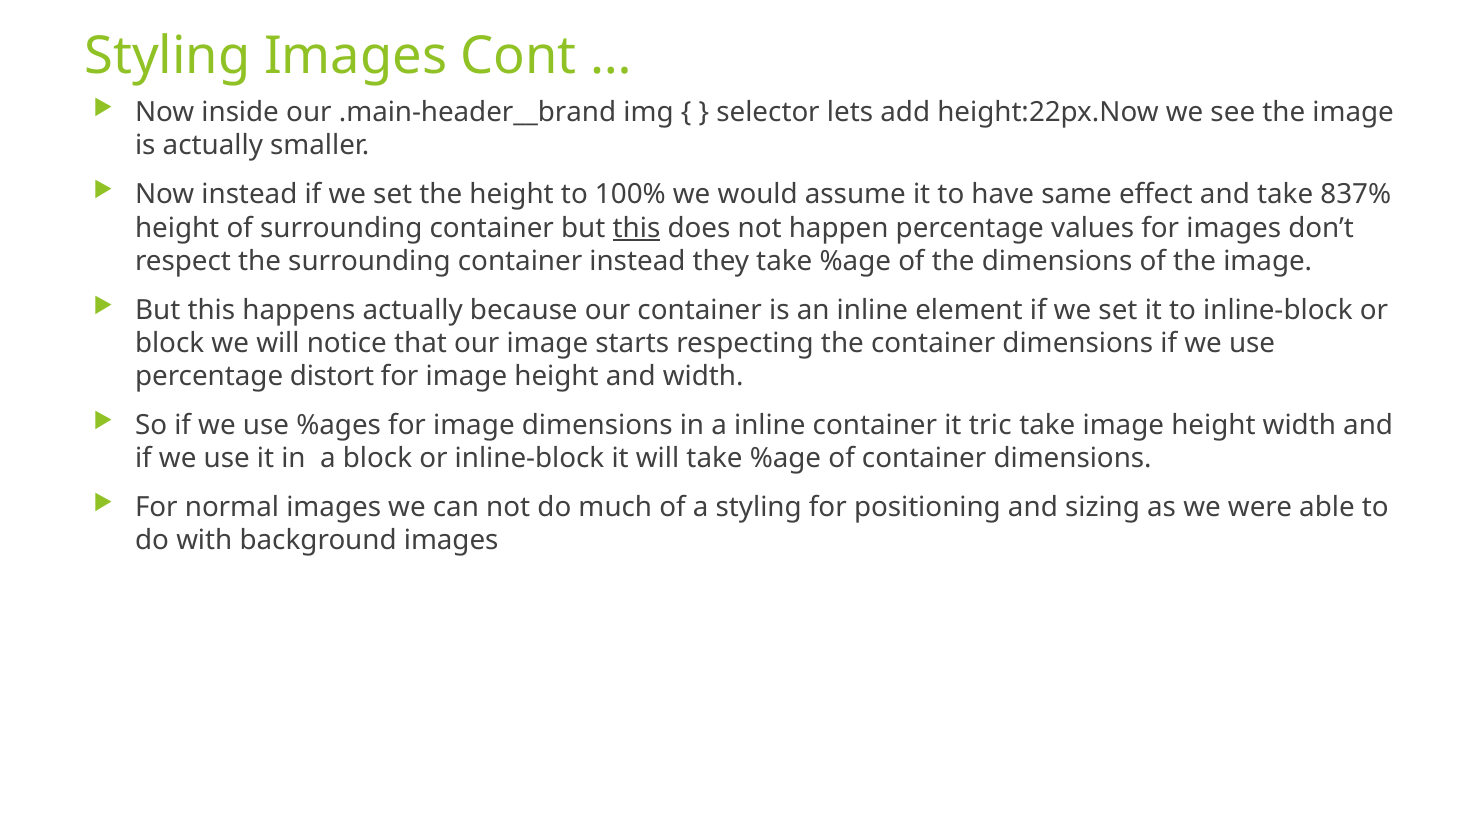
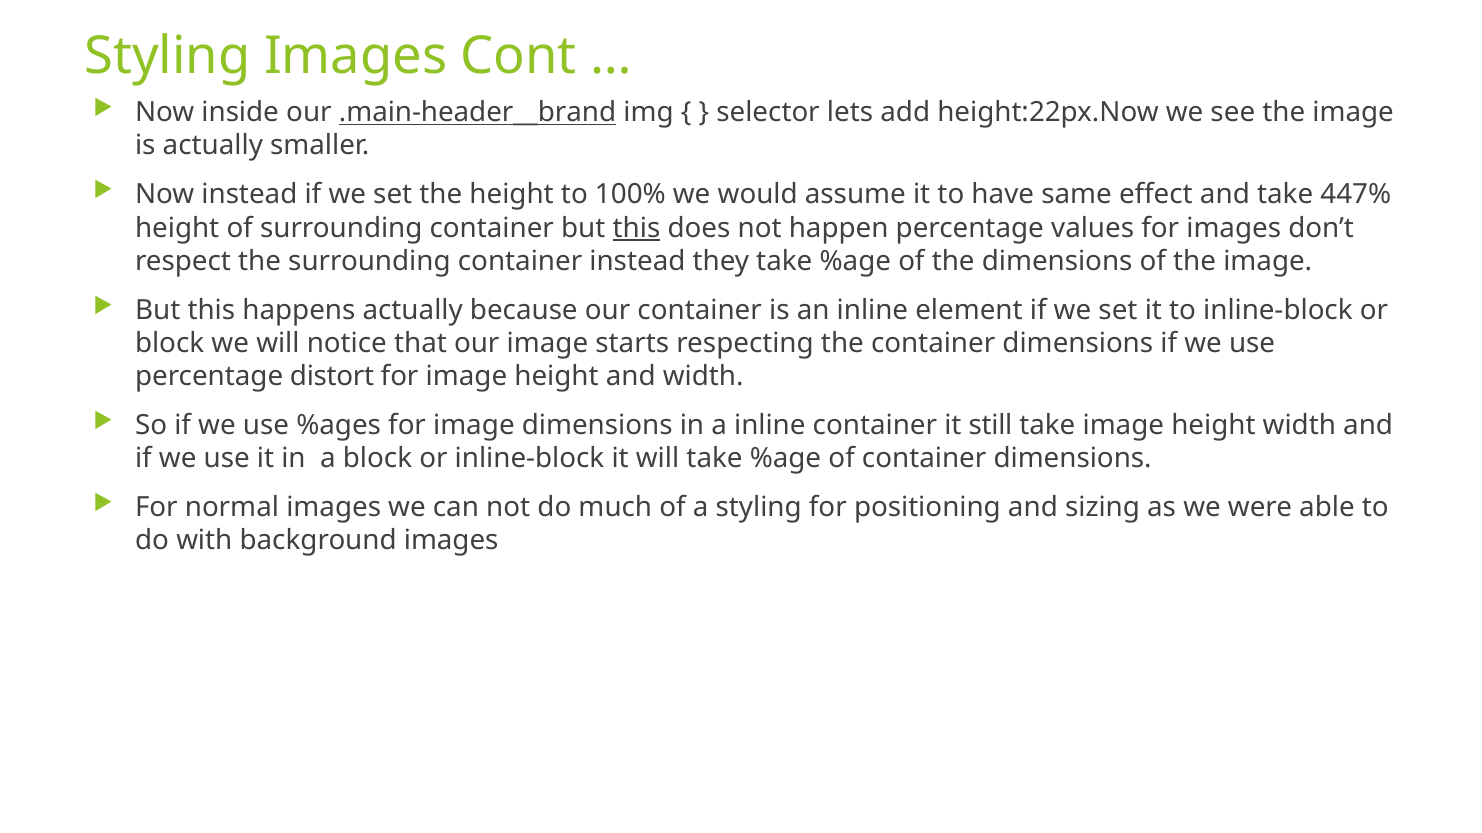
.main-header__brand underline: none -> present
837%: 837% -> 447%
tric: tric -> still
